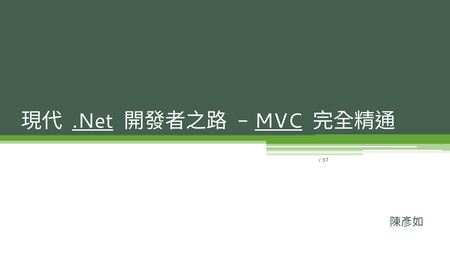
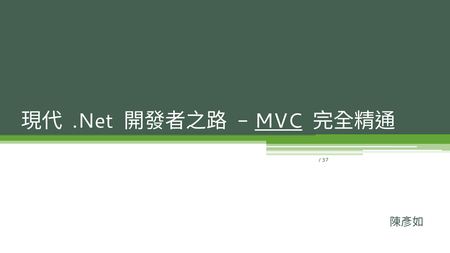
.Net underline: present -> none
